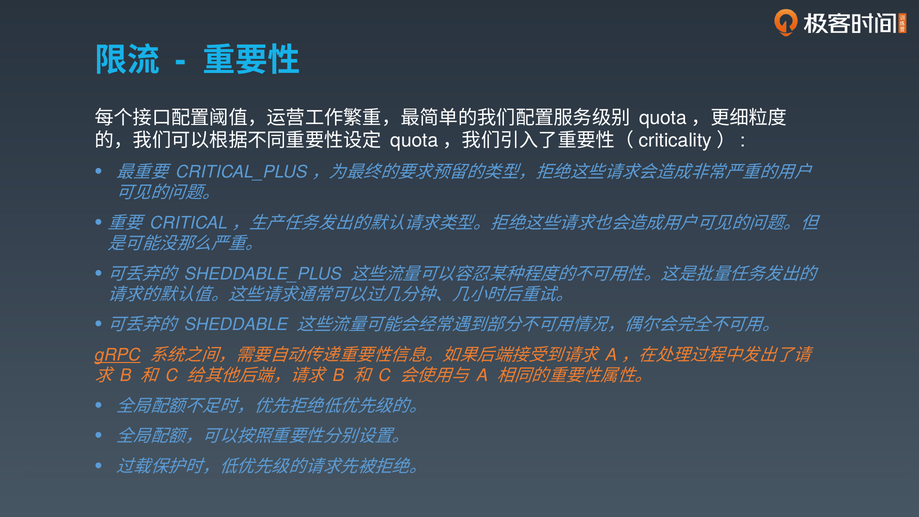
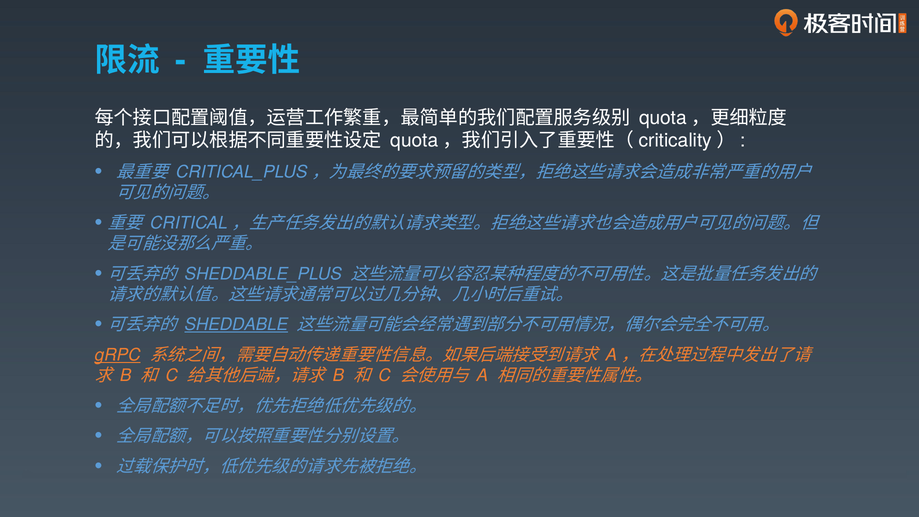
SHEDDABLE underline: none -> present
